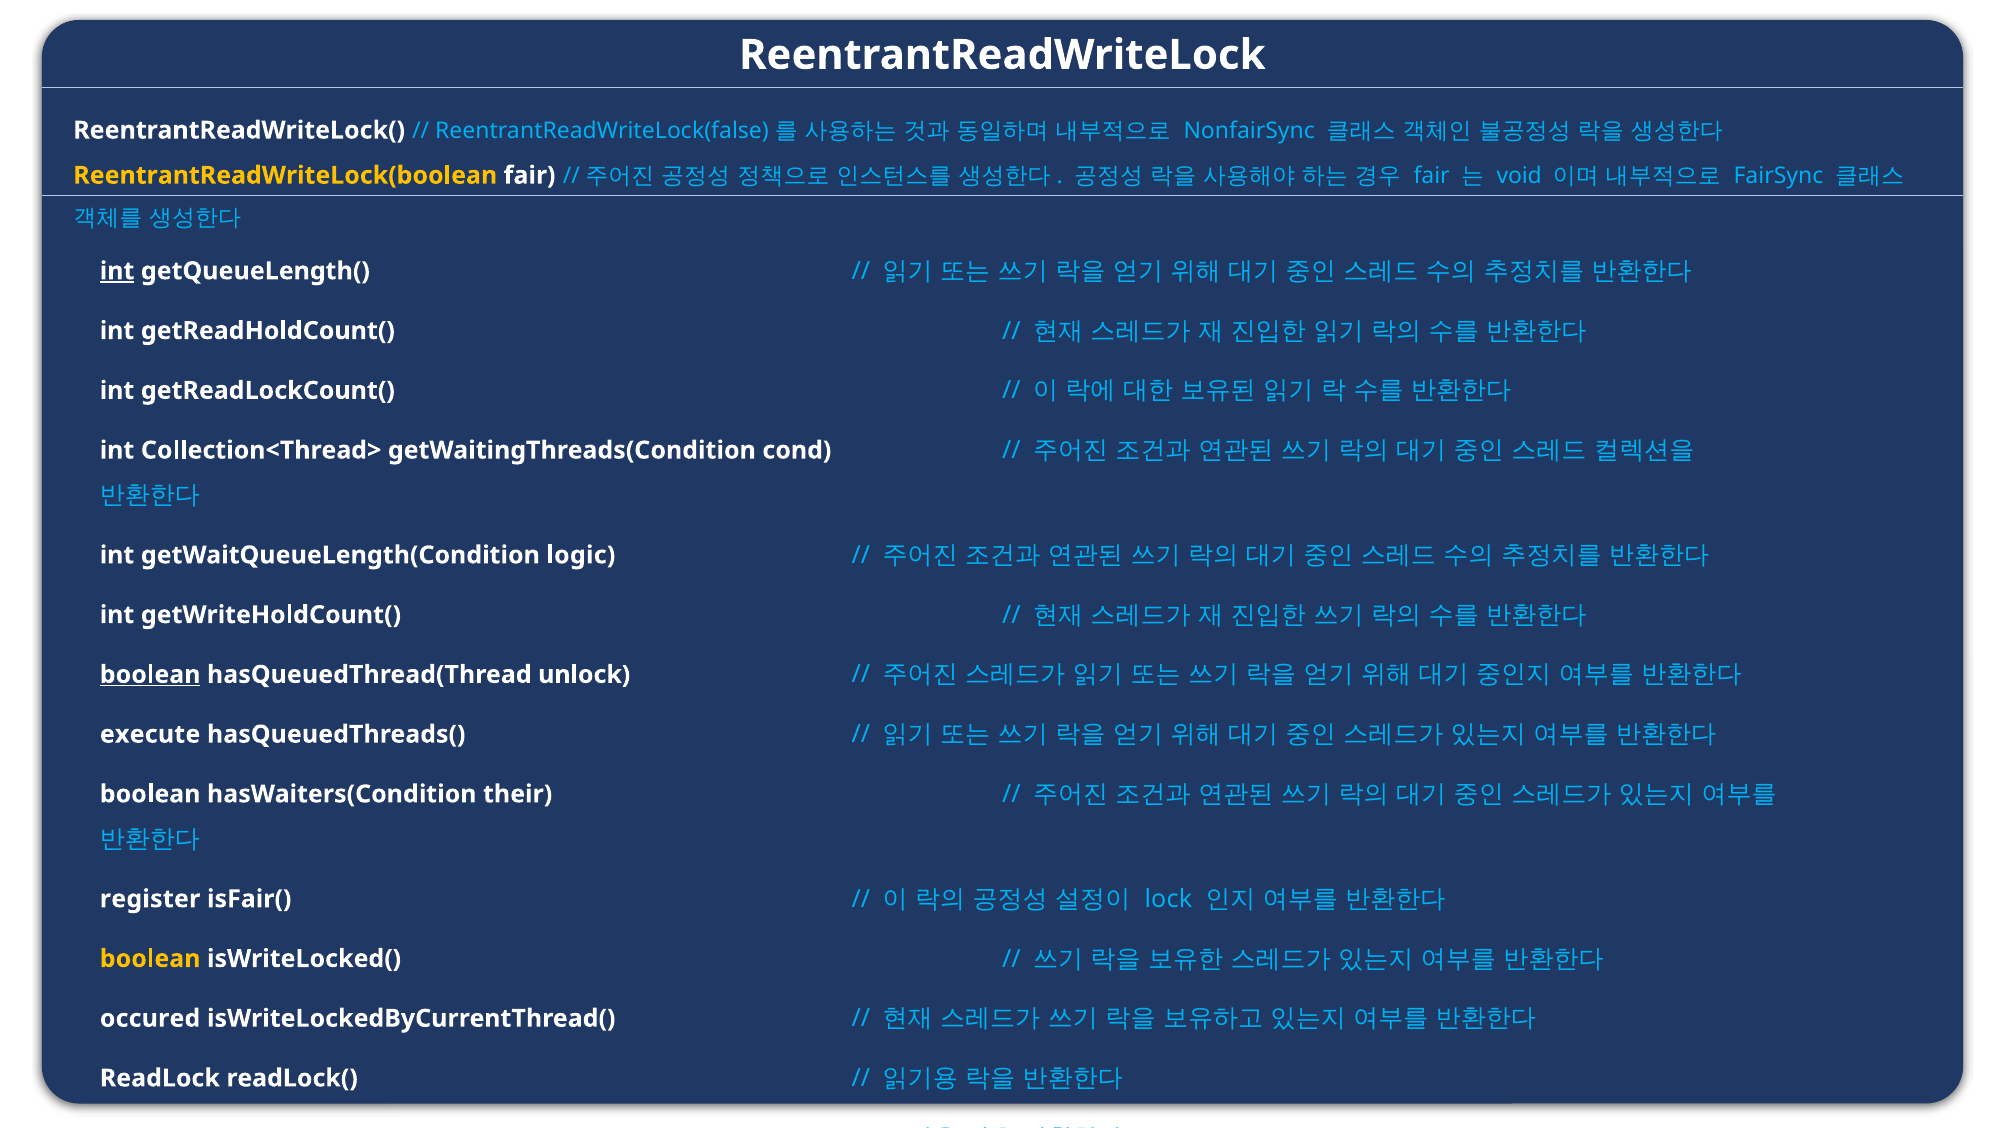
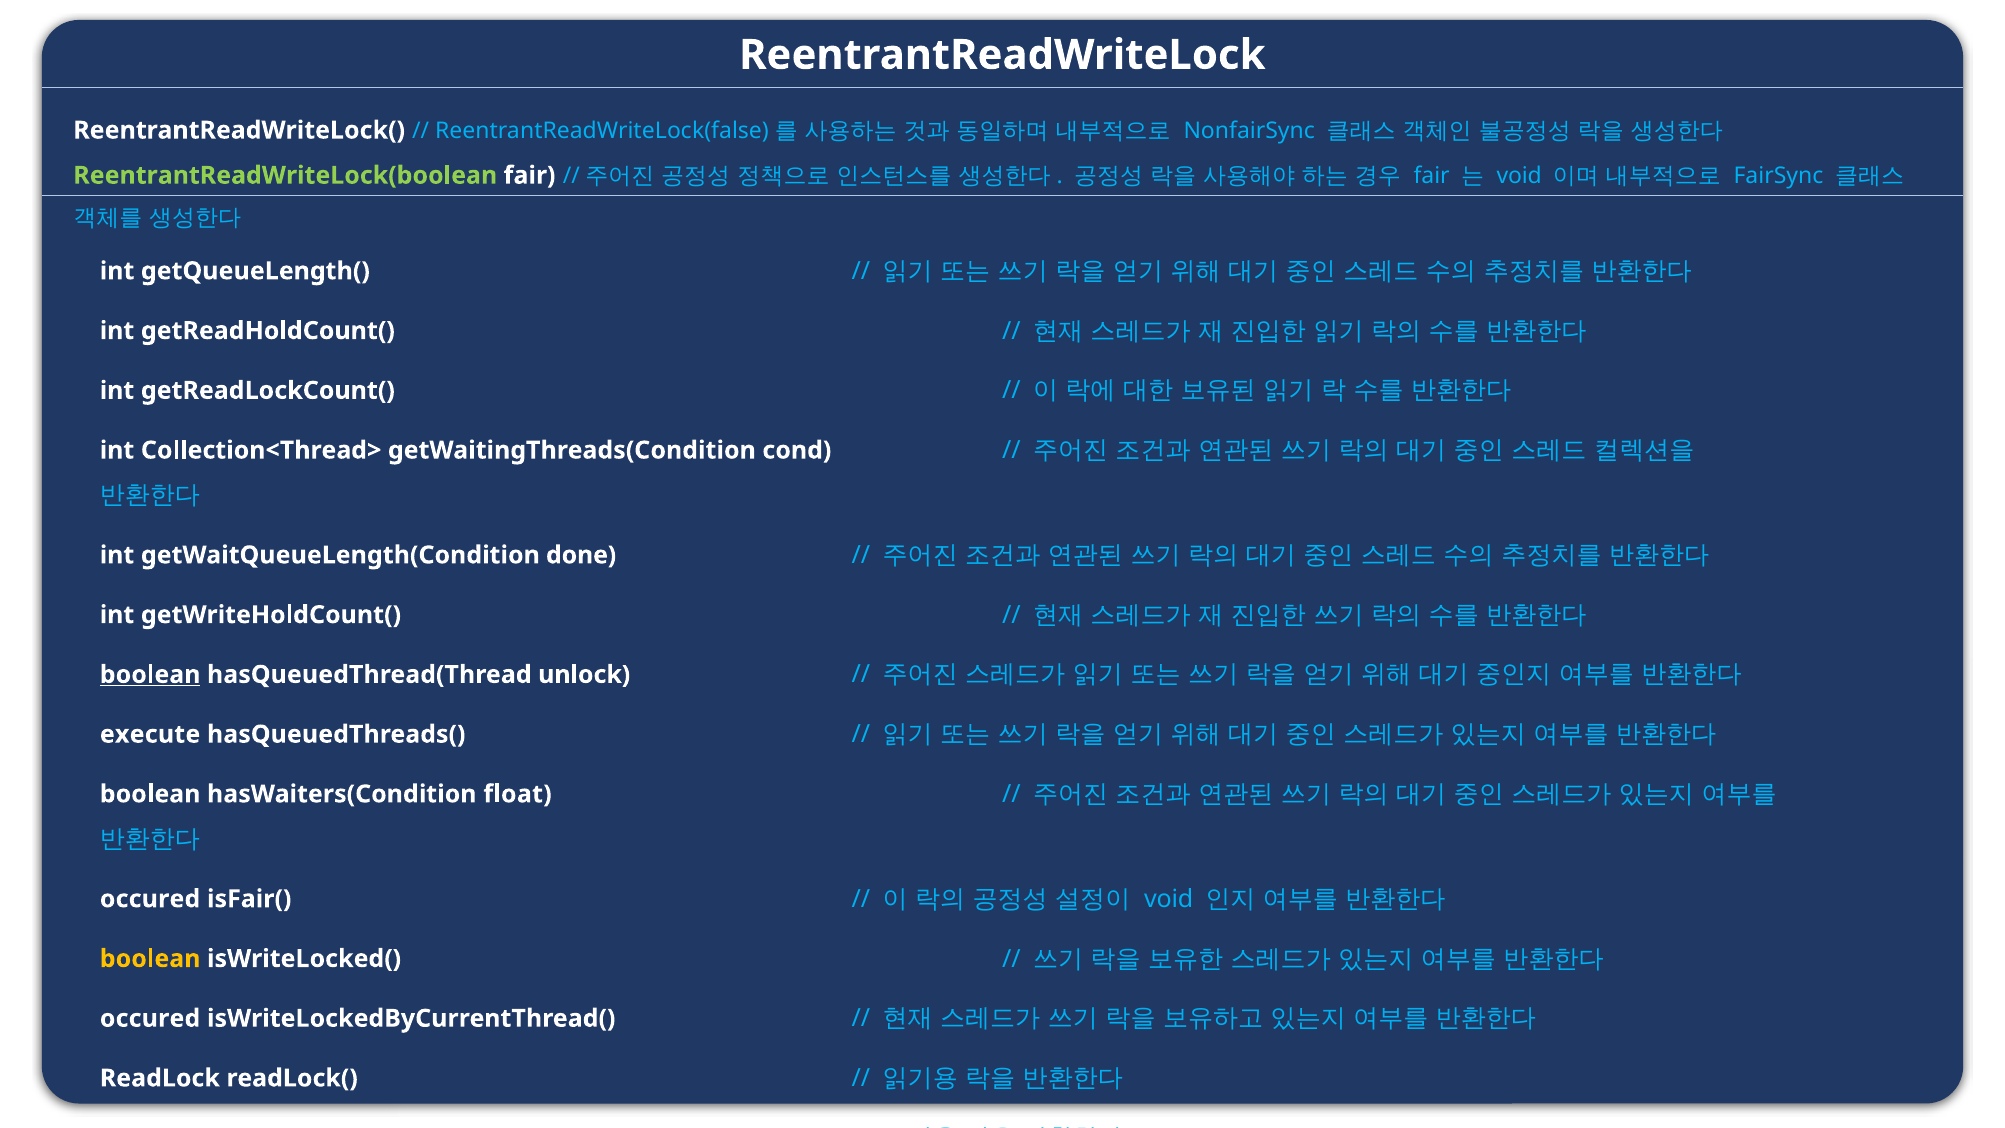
ReentrantReadWriteLock(boolean colour: yellow -> light green
int at (117, 271) underline: present -> none
logic: logic -> done
their: their -> float
register at (150, 899): register -> occured
lock at (1168, 899): lock -> void
